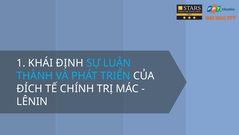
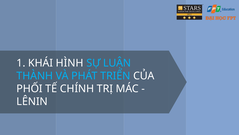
ĐỊNH: ĐỊNH -> HÌNH
ĐÍCH: ĐÍCH -> PHỐI
